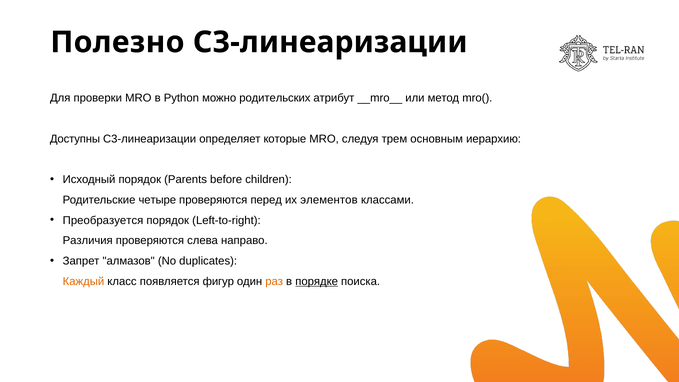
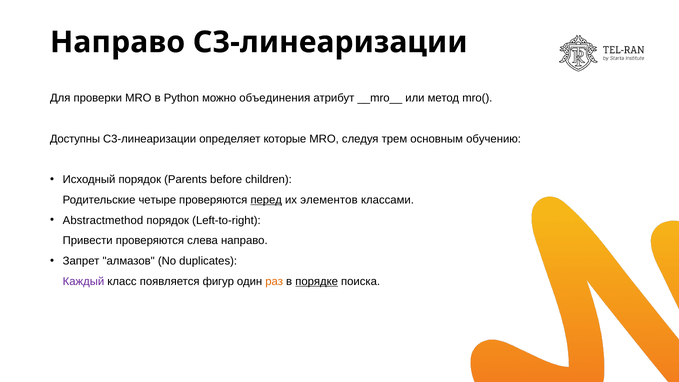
Полезно at (117, 42): Полезно -> Направо
родительских: родительских -> объединения
иерархию: иерархию -> обучению
перед underline: none -> present
Преобразуется: Преобразуется -> Abstractmethod
Различия: Различия -> Привести
Каждый colour: orange -> purple
